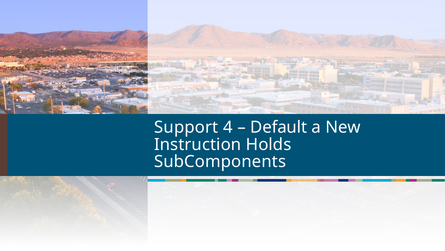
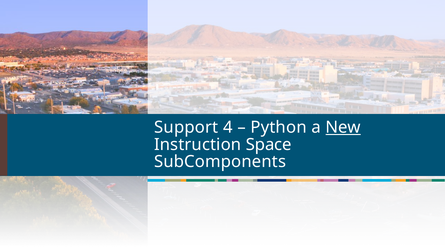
Default: Default -> Python
New underline: none -> present
Holds: Holds -> Space
